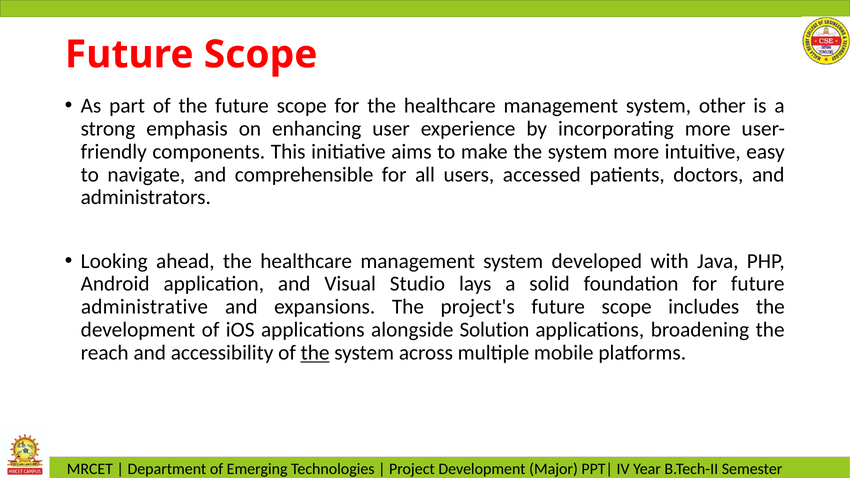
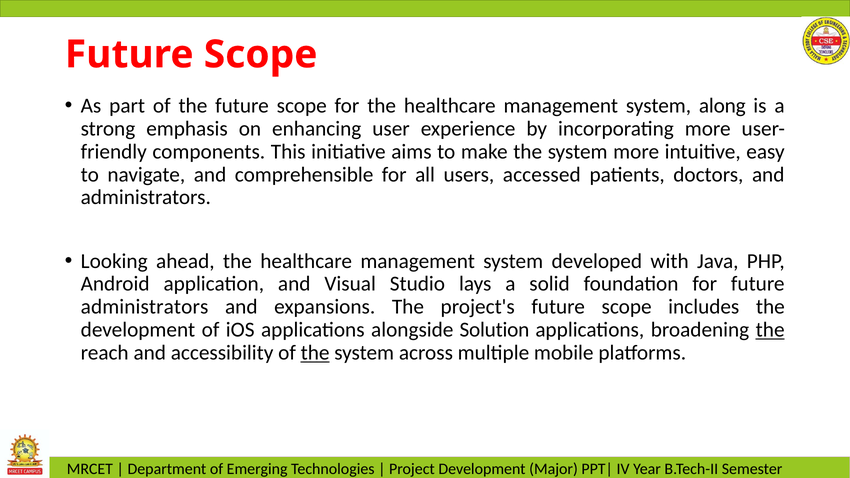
other: other -> along
administrative at (144, 307): administrative -> administrators
the at (770, 330) underline: none -> present
